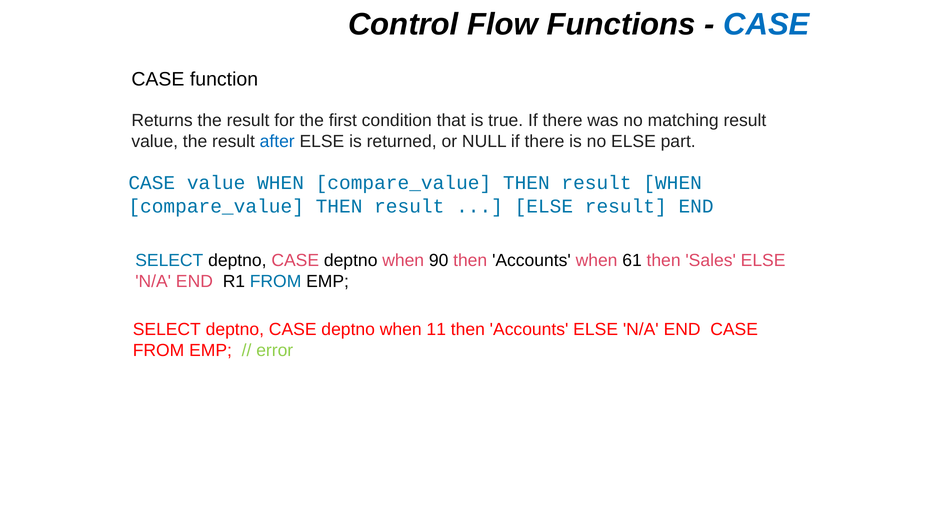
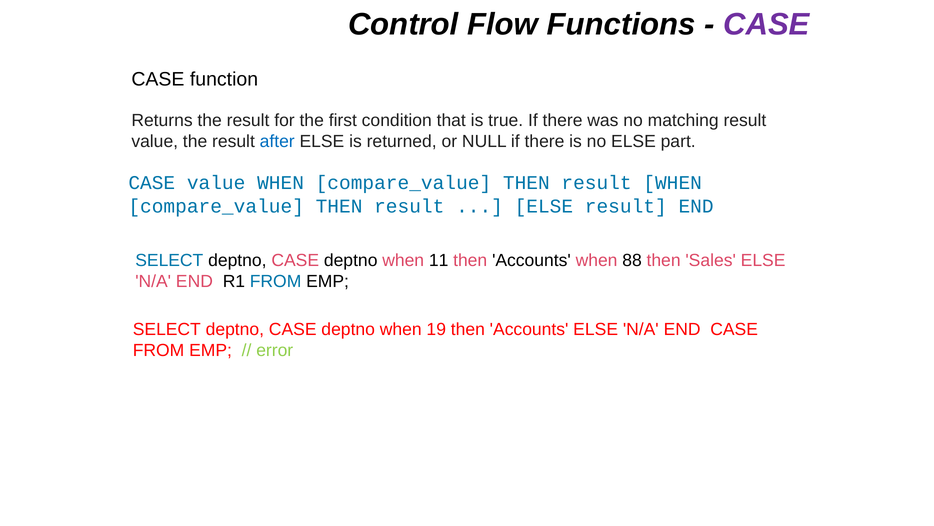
CASE at (766, 24) colour: blue -> purple
90: 90 -> 11
61: 61 -> 88
11: 11 -> 19
